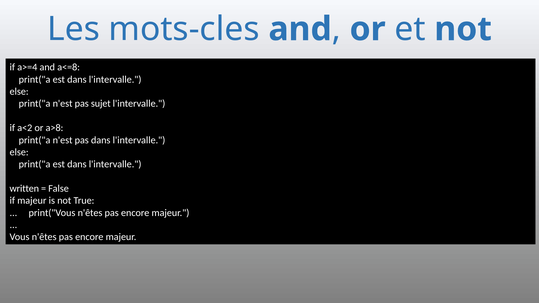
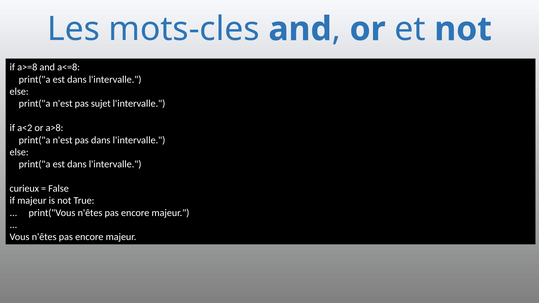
a>=4: a>=4 -> a>=8
written: written -> curieux
